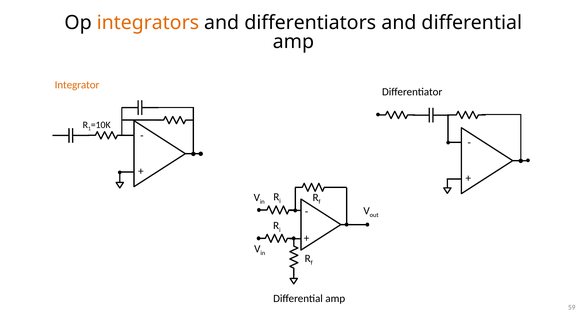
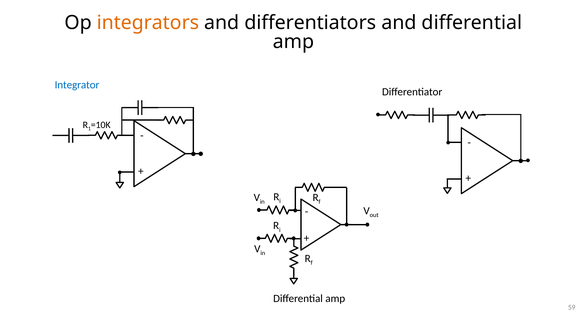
Integrator colour: orange -> blue
